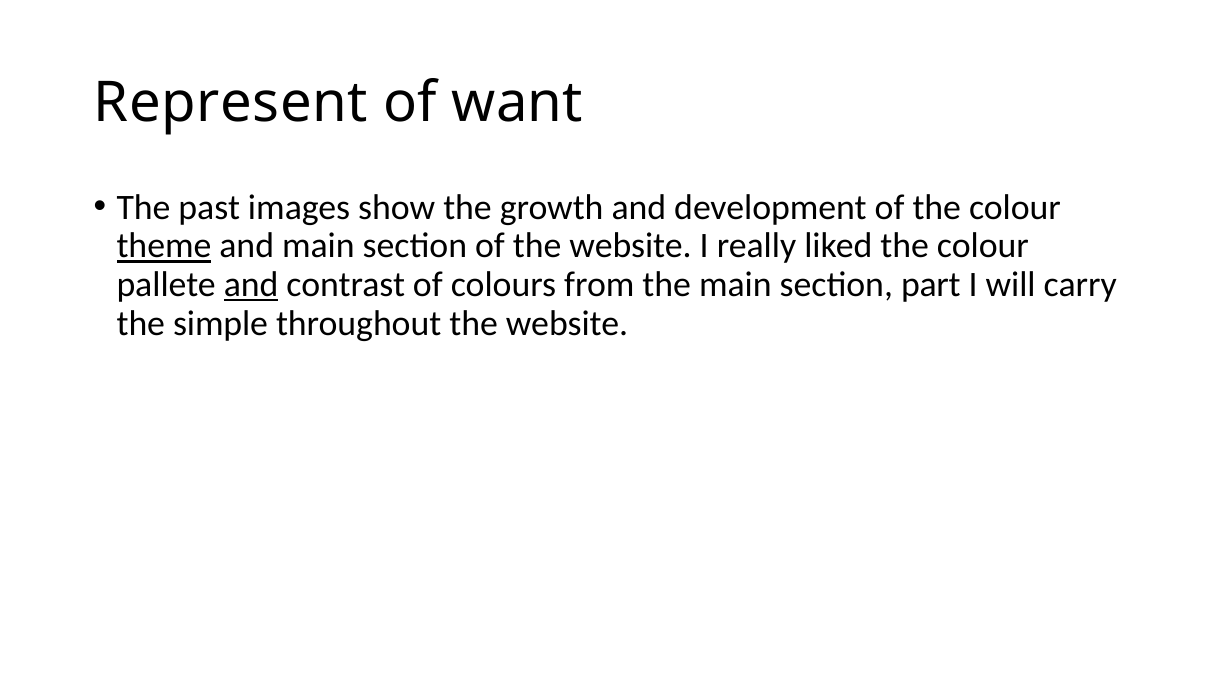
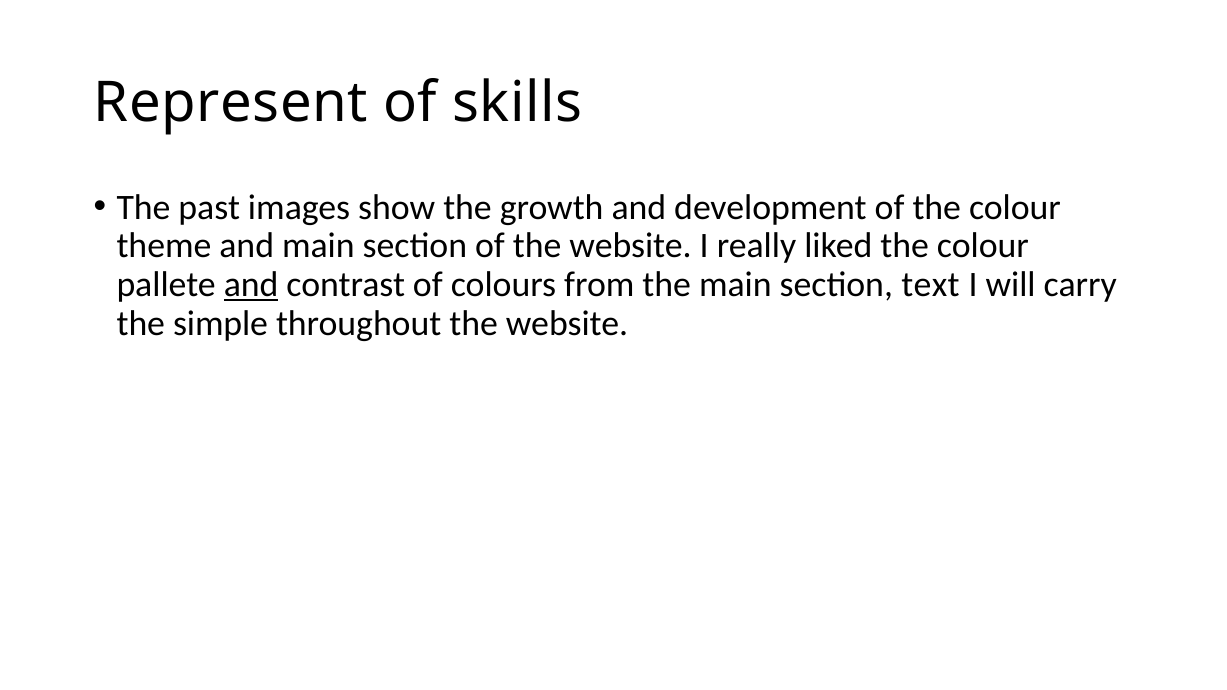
want: want -> skills
theme underline: present -> none
part: part -> text
